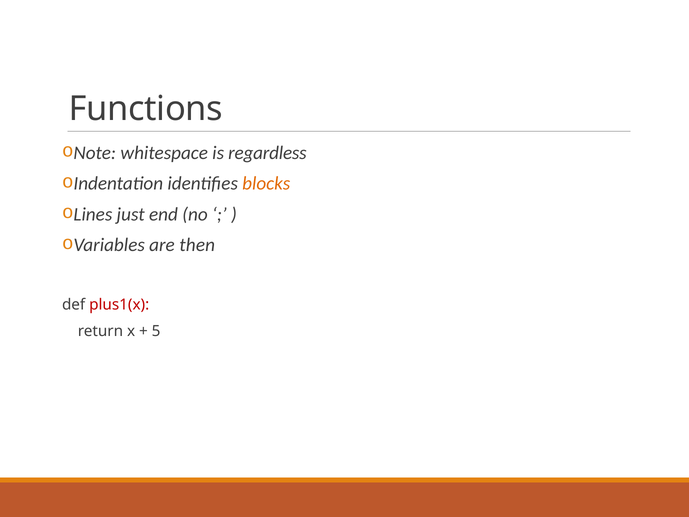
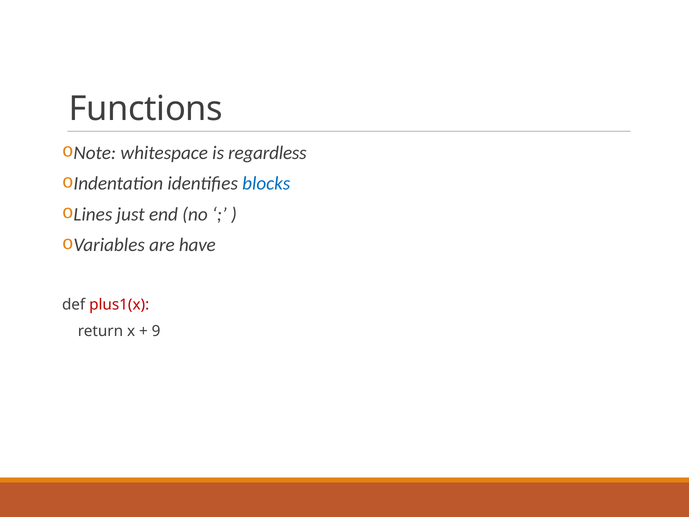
blocks colour: orange -> blue
then: then -> have
5: 5 -> 9
